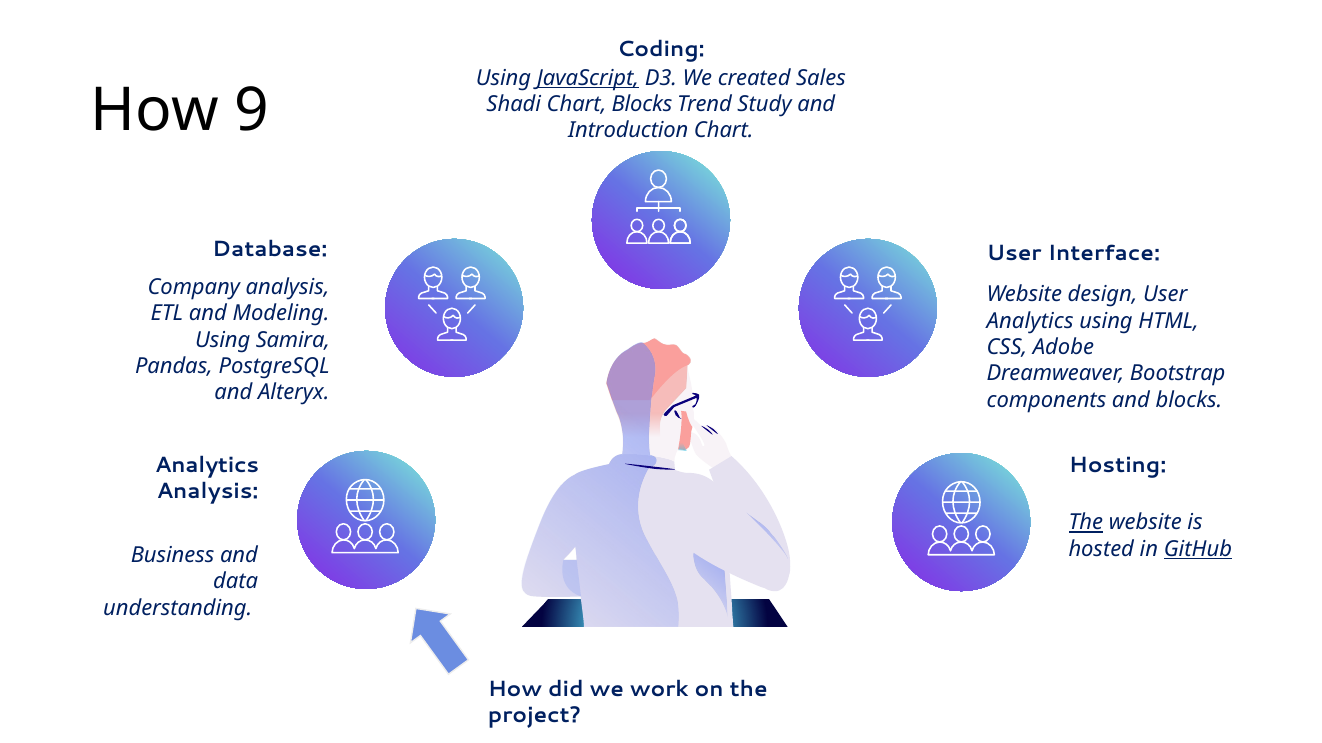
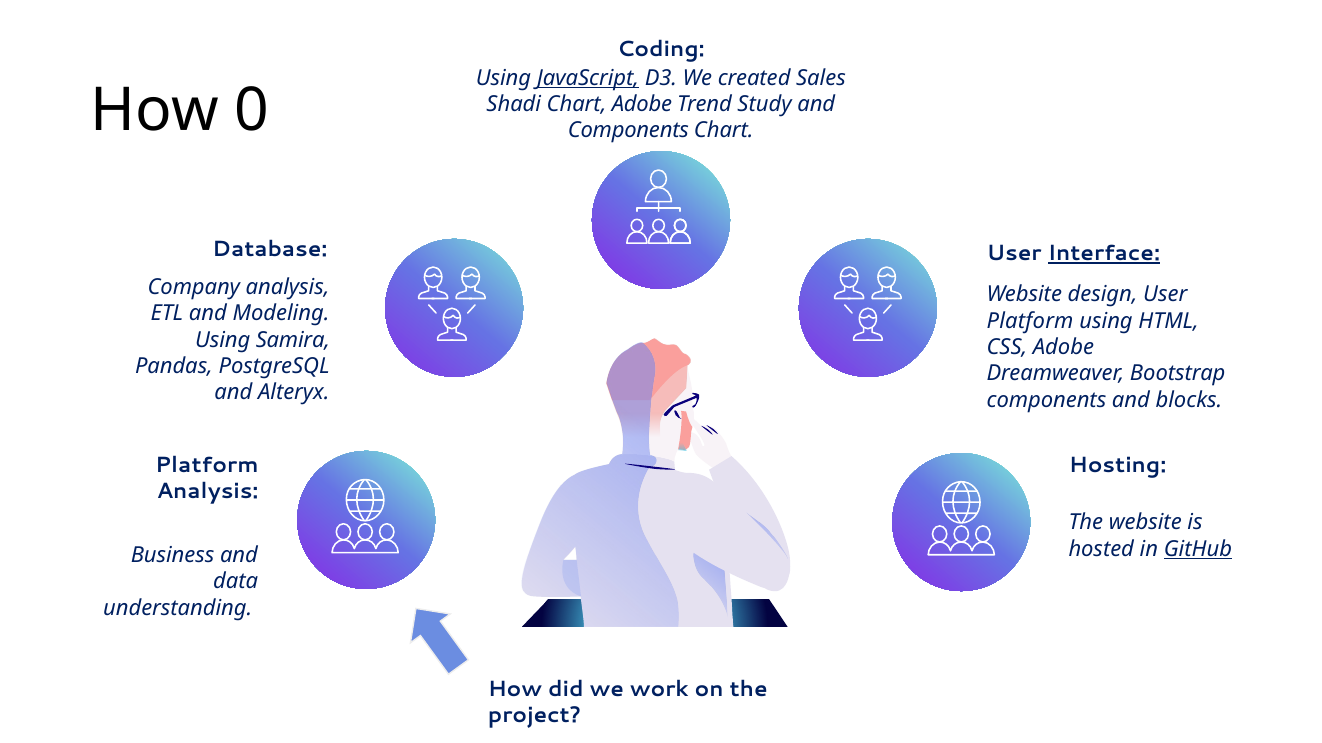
9: 9 -> 0
Chart Blocks: Blocks -> Adobe
Introduction at (628, 131): Introduction -> Components
Interface underline: none -> present
Analytics at (1030, 321): Analytics -> Platform
Analytics at (207, 465): Analytics -> Platform
The at (1086, 523) underline: present -> none
